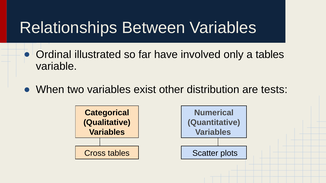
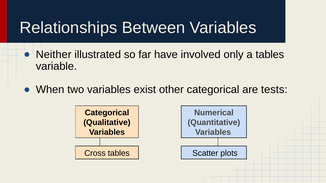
Ordinal: Ordinal -> Neither
other distribution: distribution -> categorical
